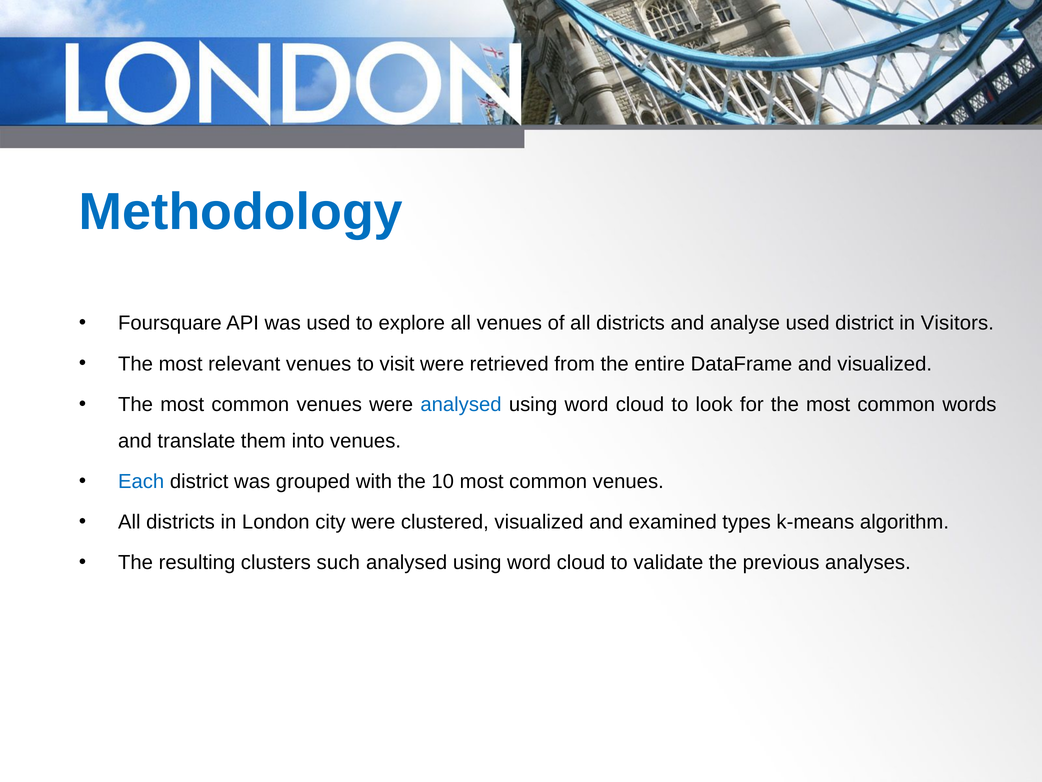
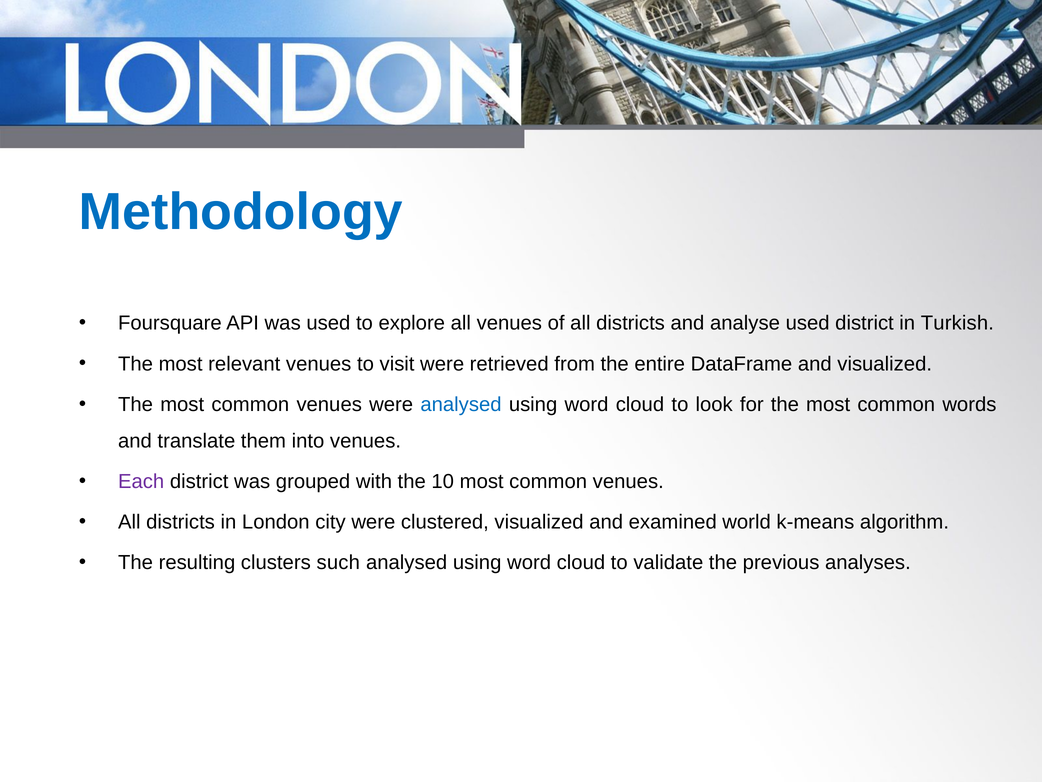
Visitors: Visitors -> Turkish
Each colour: blue -> purple
types: types -> world
